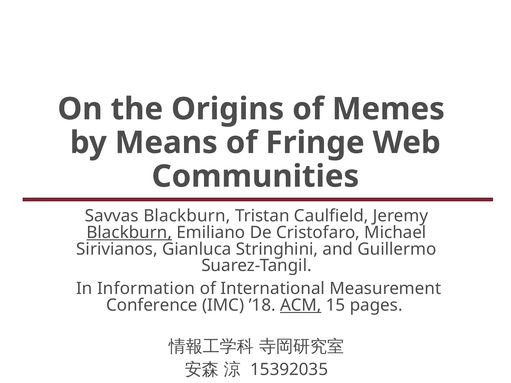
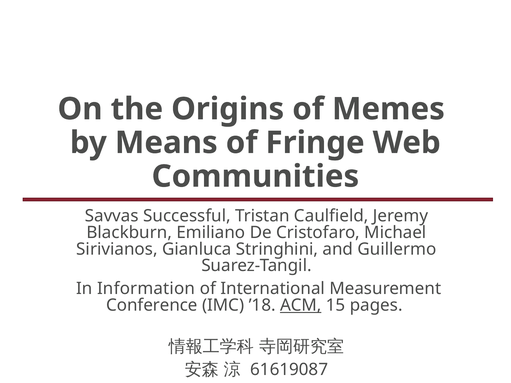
Savvas Blackburn: Blackburn -> Successful
Blackburn at (129, 233) underline: present -> none
15392035: 15392035 -> 61619087
